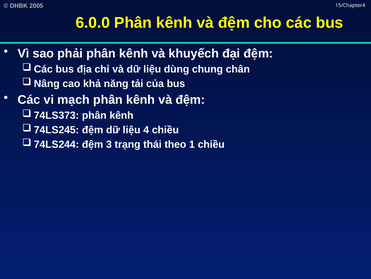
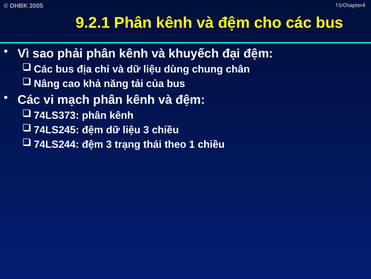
6.0.0: 6.0.0 -> 9.2.1
liệu 4: 4 -> 3
